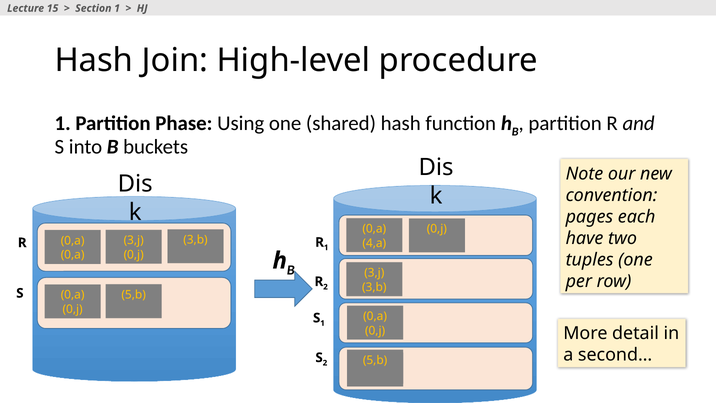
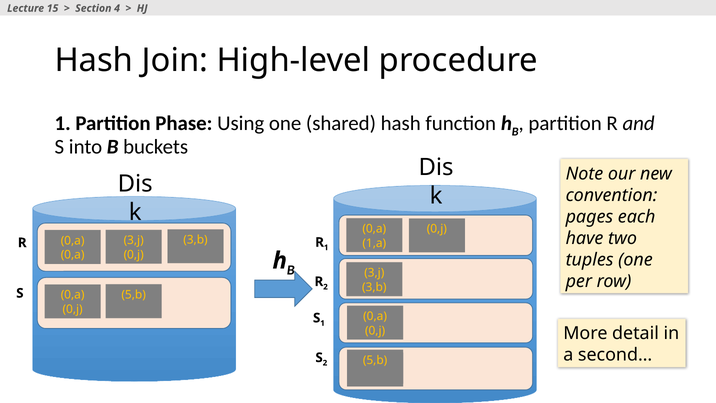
Section 1: 1 -> 4
4,a: 4,a -> 1,a
